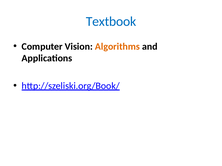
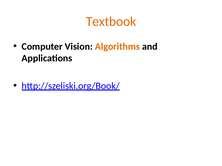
Textbook colour: blue -> orange
